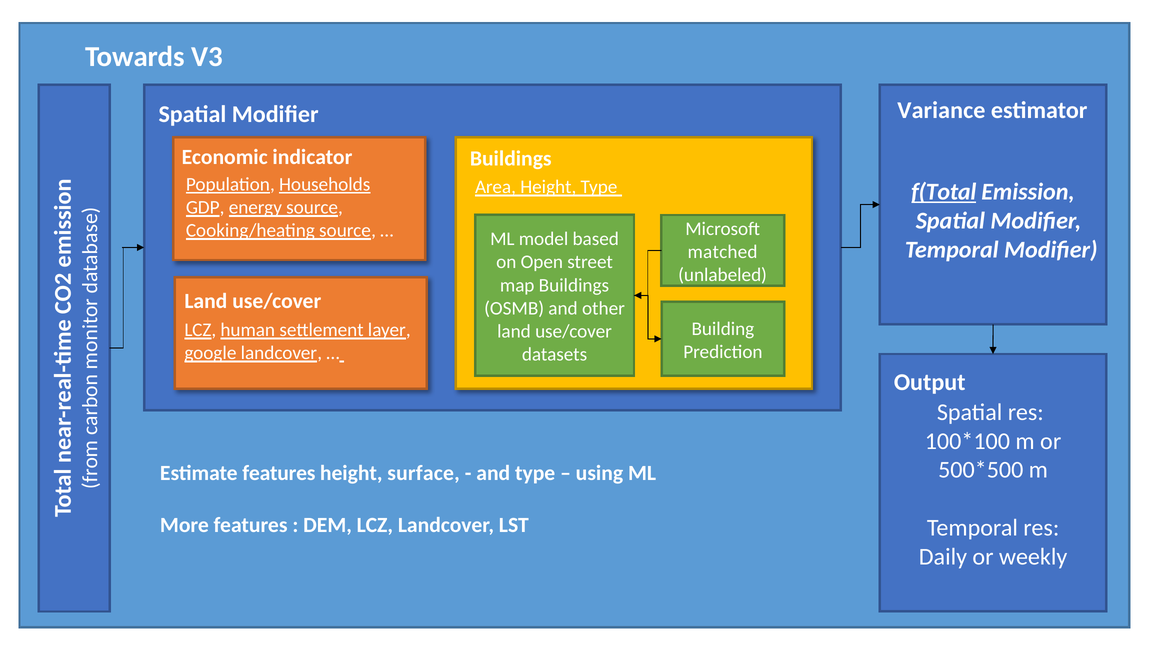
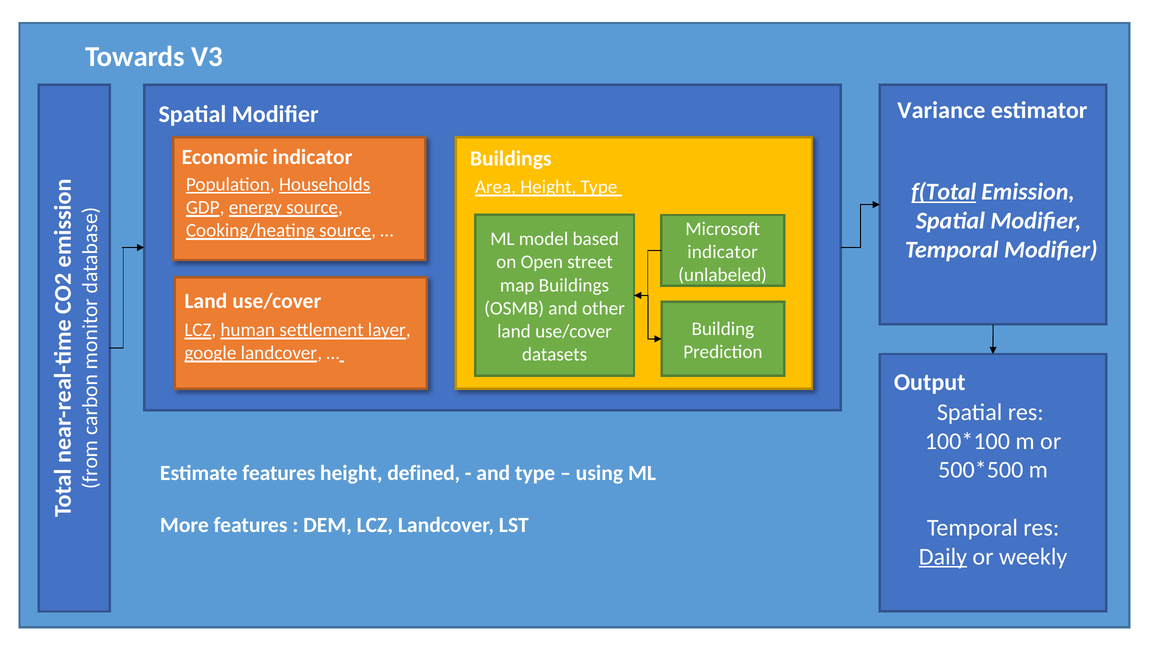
matched at (723, 252): matched -> indicator
surface: surface -> defined
Daily underline: none -> present
